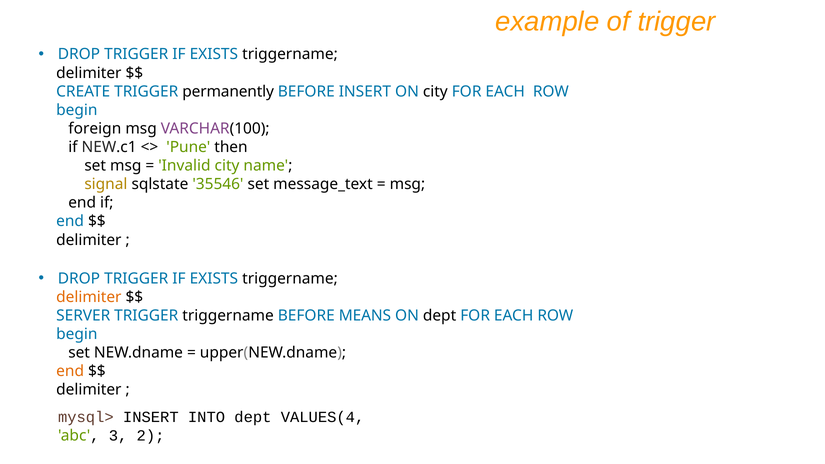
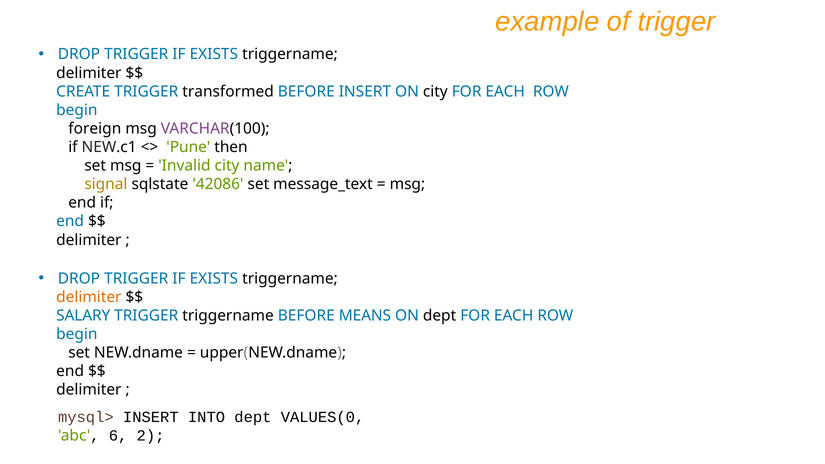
permanently: permanently -> transformed
35546: 35546 -> 42086
SERVER: SERVER -> SALARY
end at (70, 371) colour: orange -> black
VALUES(4: VALUES(4 -> VALUES(0
3: 3 -> 6
